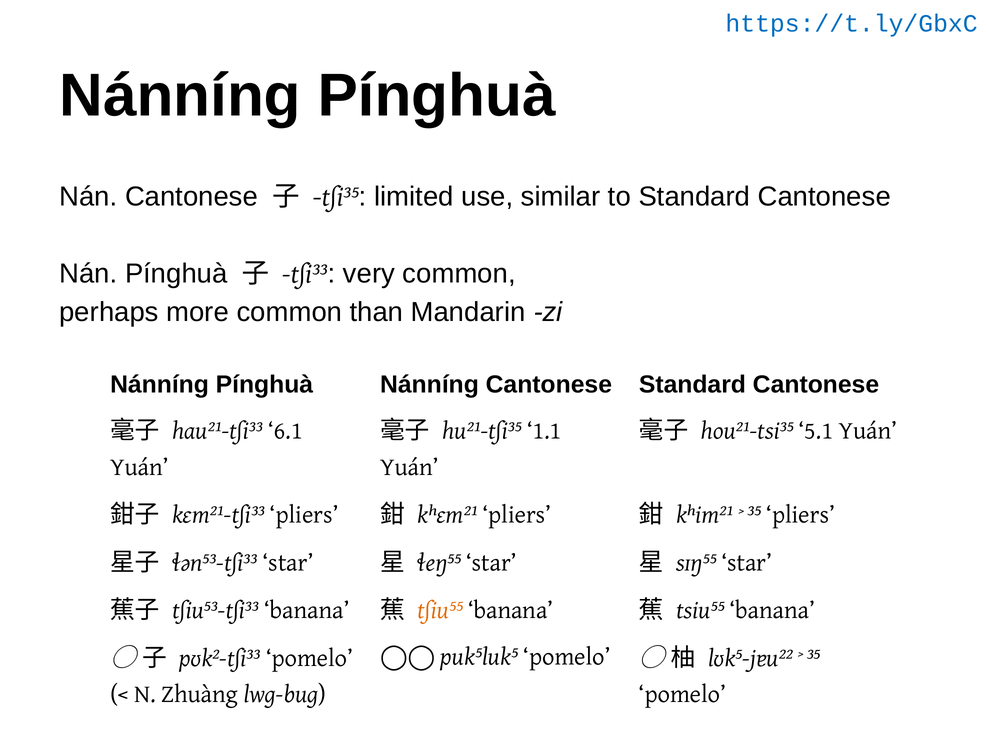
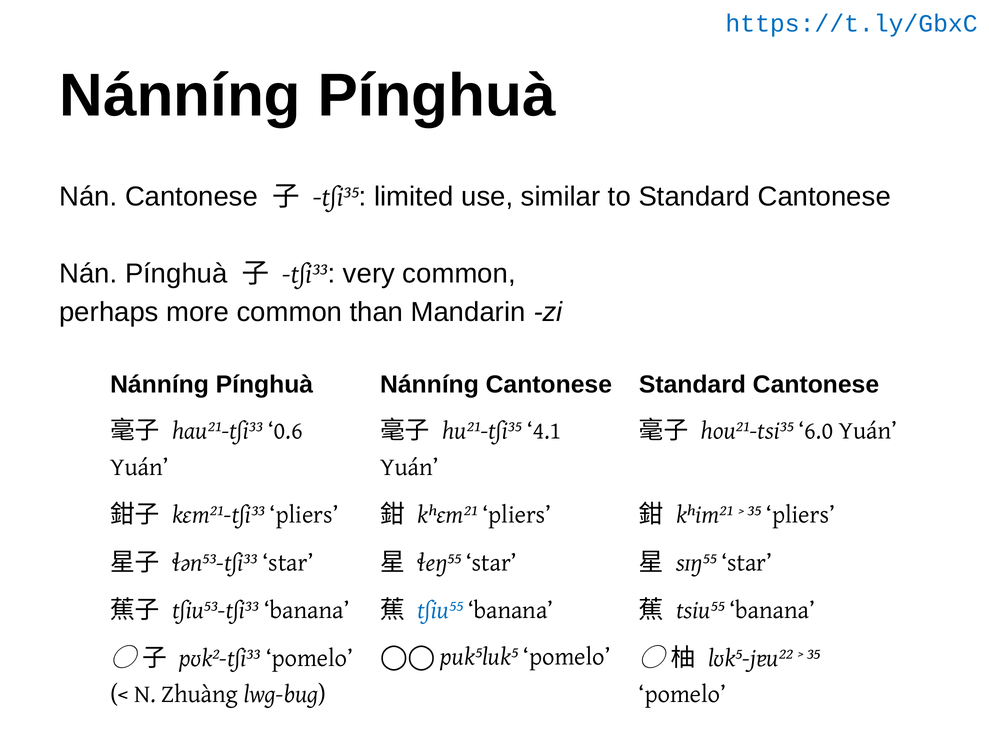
6.1: 6.1 -> 0.6
1.1: 1.1 -> 4.1
5.1: 5.1 -> 6.0
tʃiu⁵⁵ colour: orange -> blue
